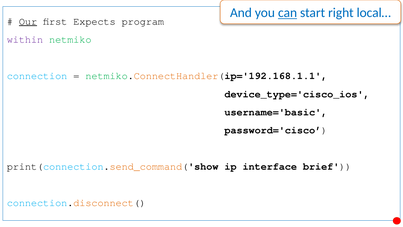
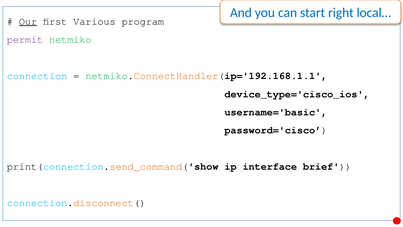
can underline: present -> none
Expects: Expects -> Various
within: within -> permit
